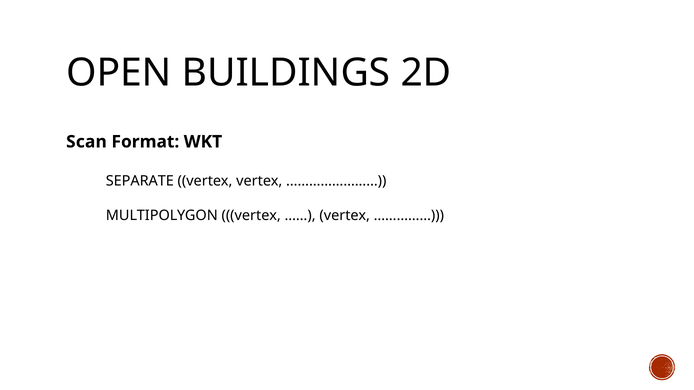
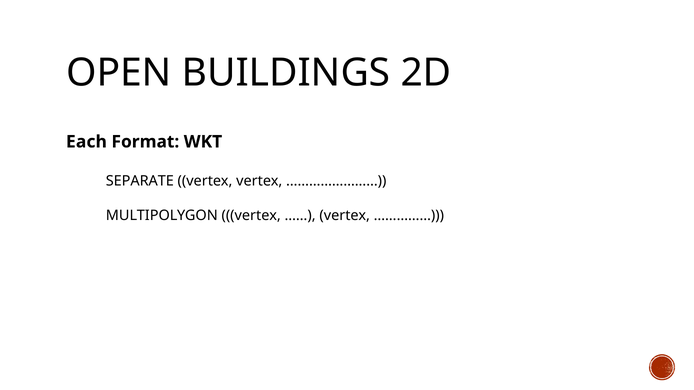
Scan: Scan -> Each
